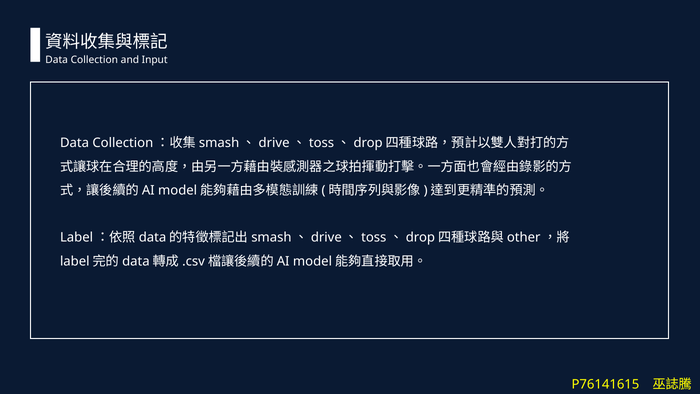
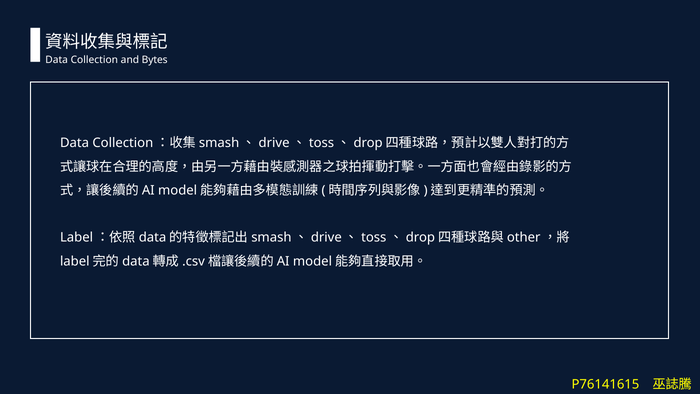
Input: Input -> Bytes
